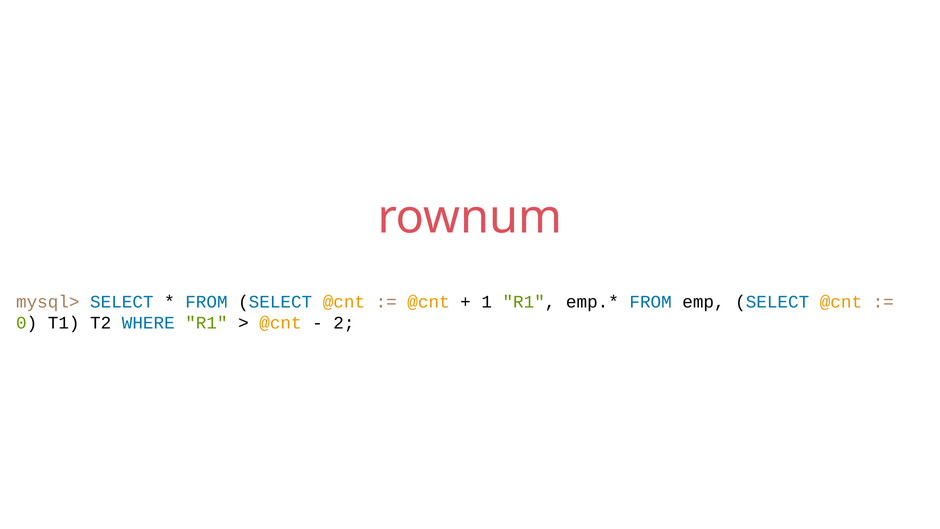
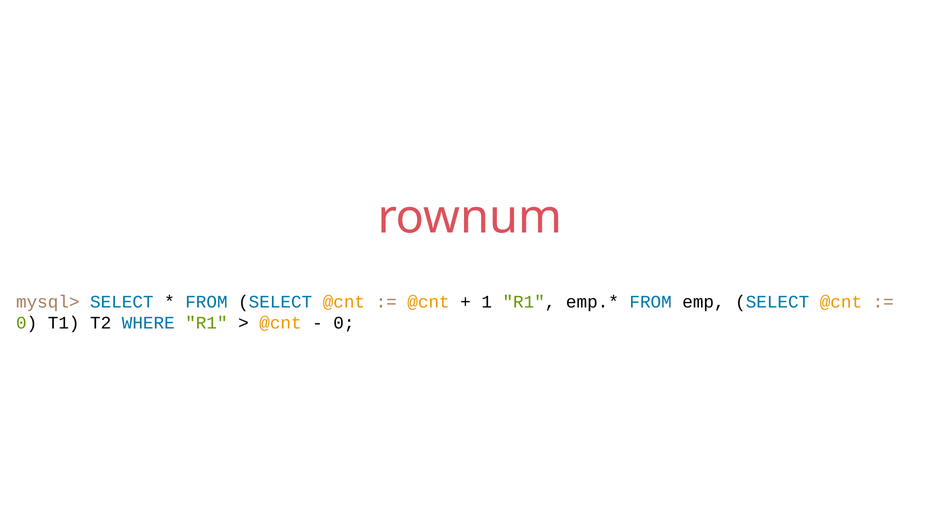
2 at (344, 323): 2 -> 0
